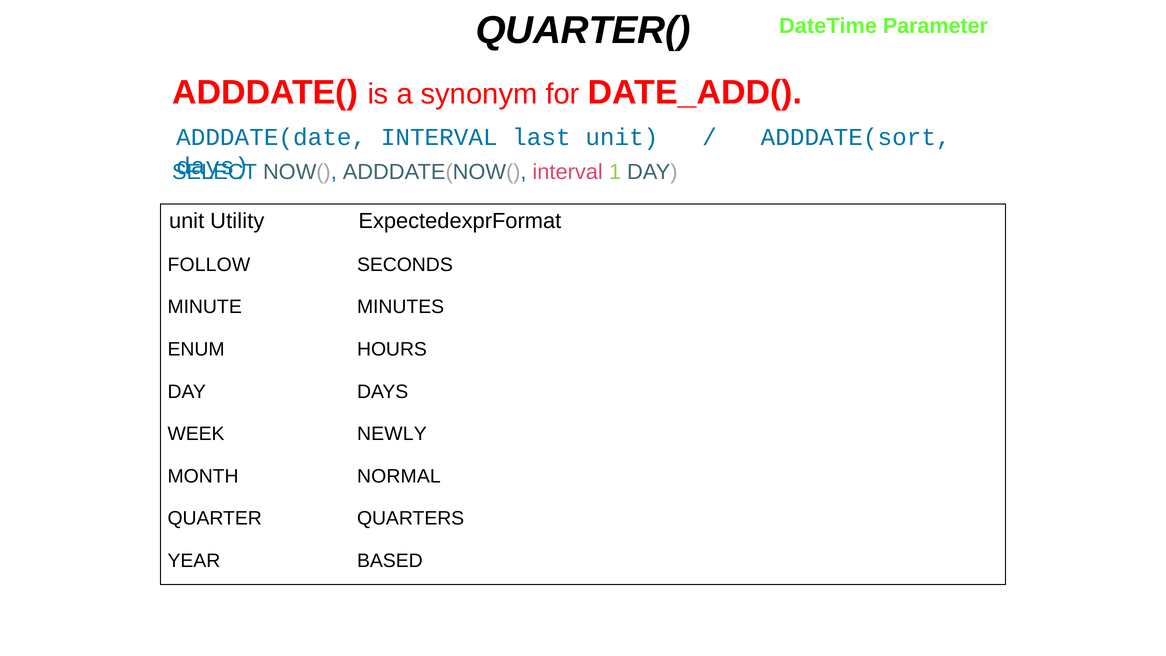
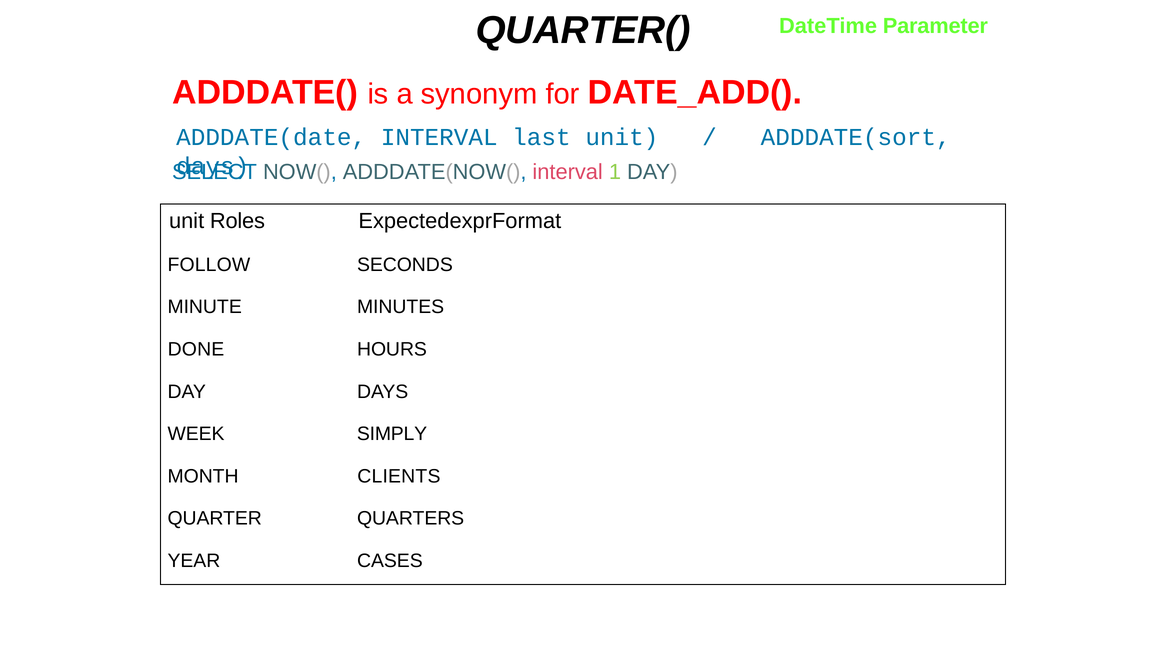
Utility: Utility -> Roles
ENUM: ENUM -> DONE
NEWLY: NEWLY -> SIMPLY
NORMAL: NORMAL -> CLIENTS
BASED: BASED -> CASES
